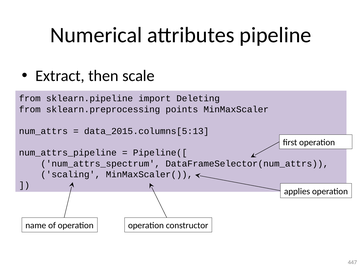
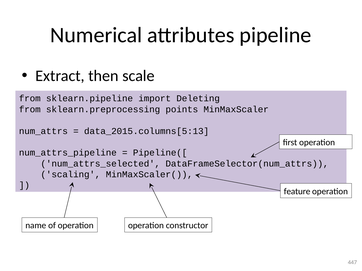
num_attrs_spectrum: num_attrs_spectrum -> num_attrs_selected
applies: applies -> feature
